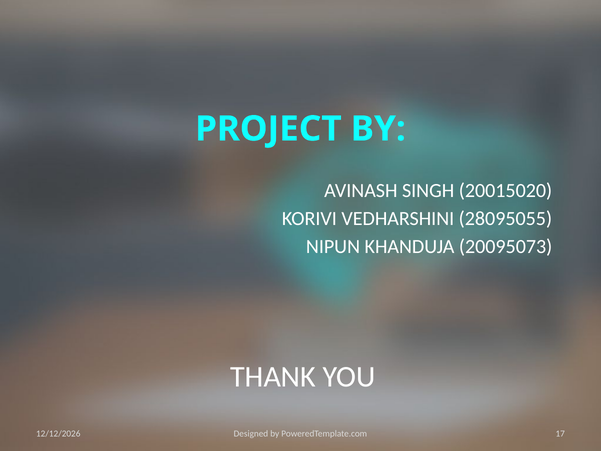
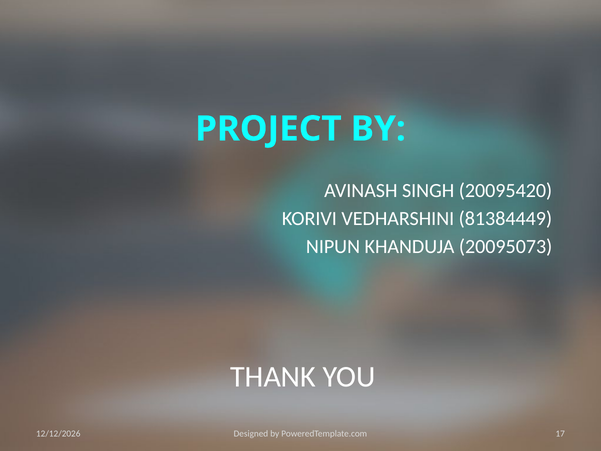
20015020: 20015020 -> 20095420
28095055: 28095055 -> 81384449
